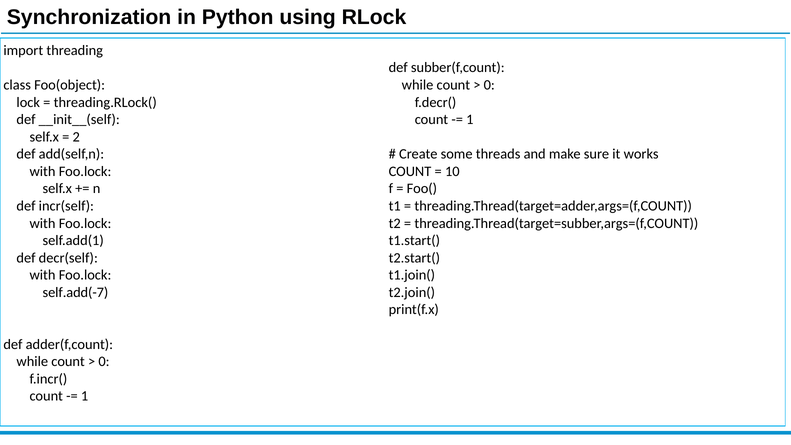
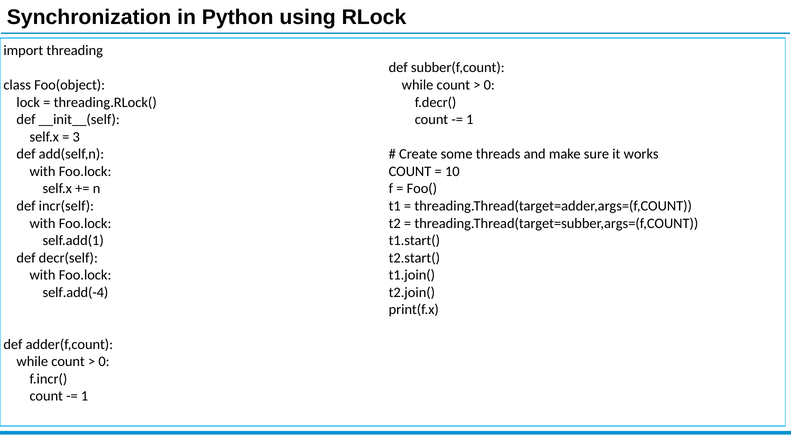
2: 2 -> 3
self.add(-7: self.add(-7 -> self.add(-4
